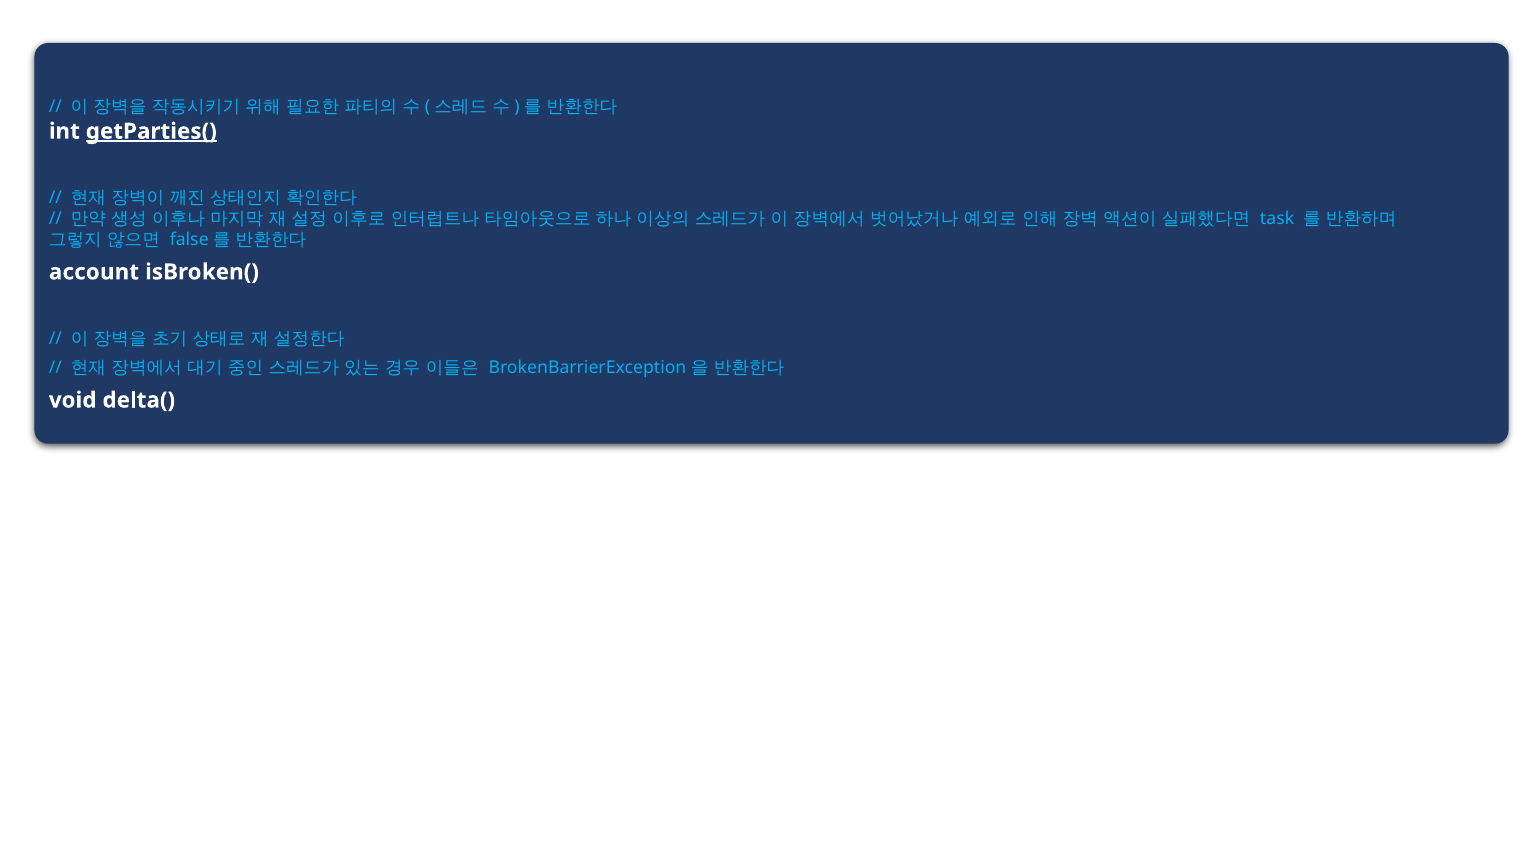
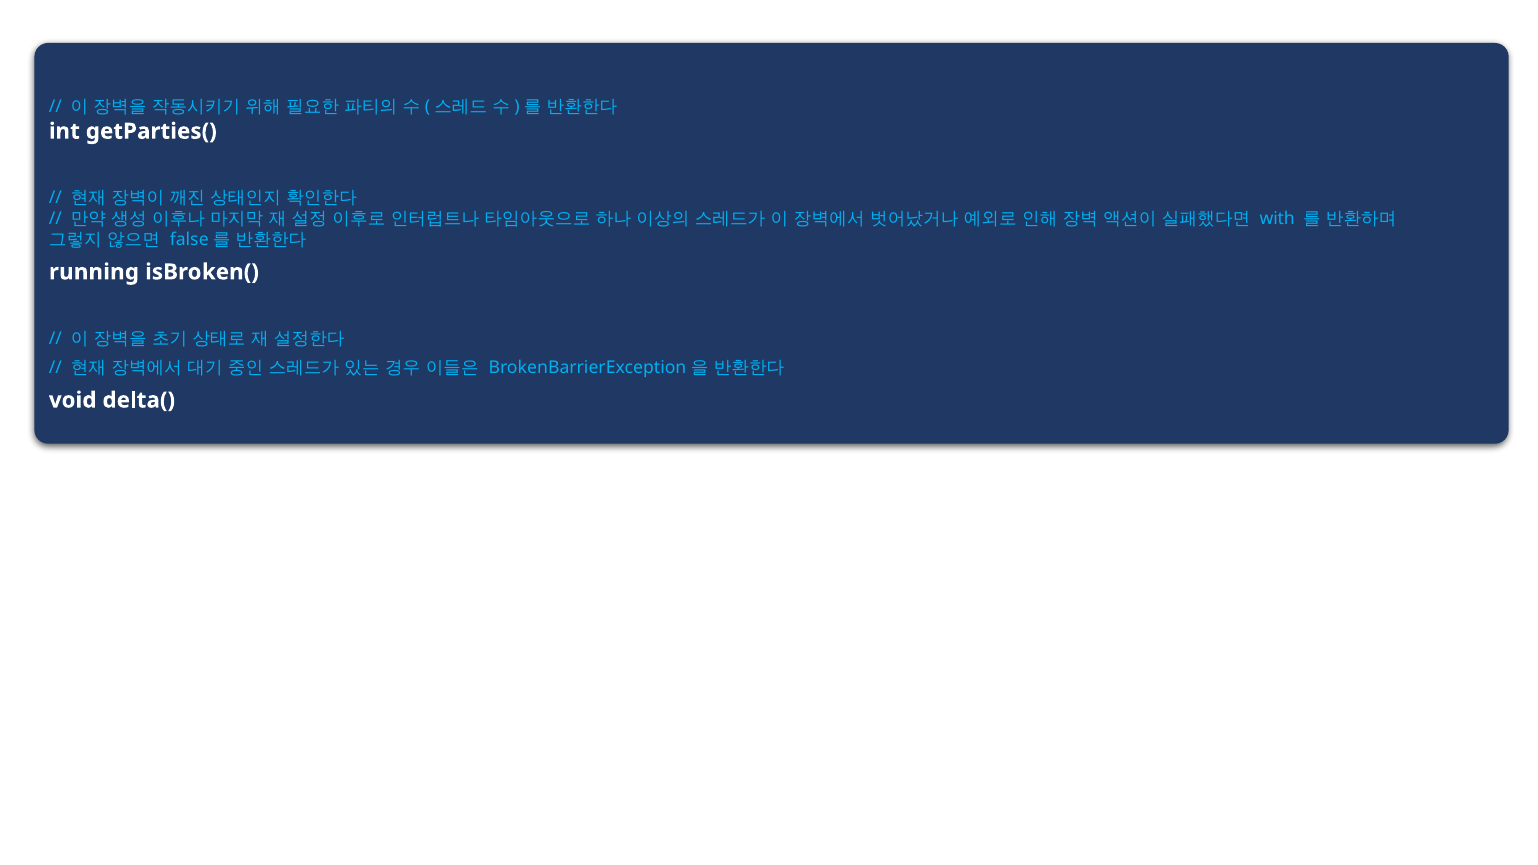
getParties( underline: present -> none
task: task -> with
account: account -> running
